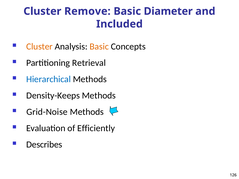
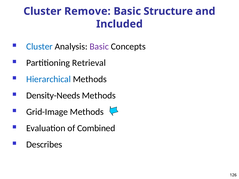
Diameter: Diameter -> Structure
Cluster at (39, 47) colour: orange -> blue
Basic at (99, 47) colour: orange -> purple
Density-Keeps: Density-Keeps -> Density-Needs
Grid-Noise: Grid-Noise -> Grid-Image
Efficiently: Efficiently -> Combined
